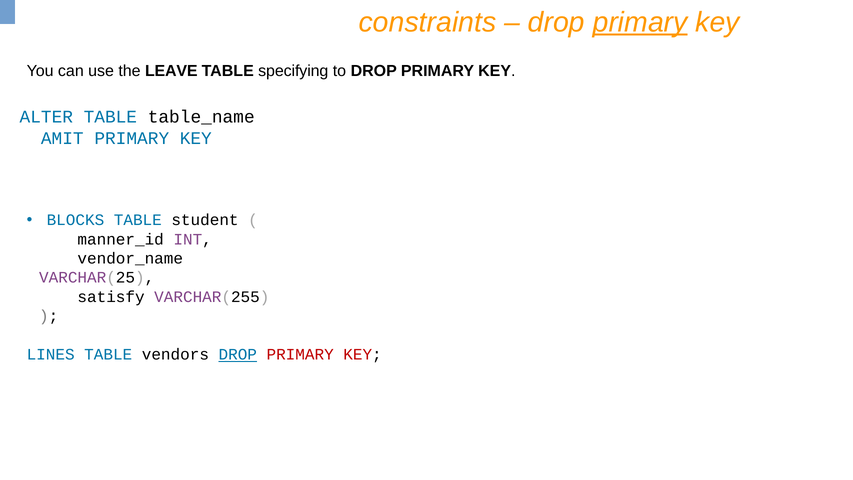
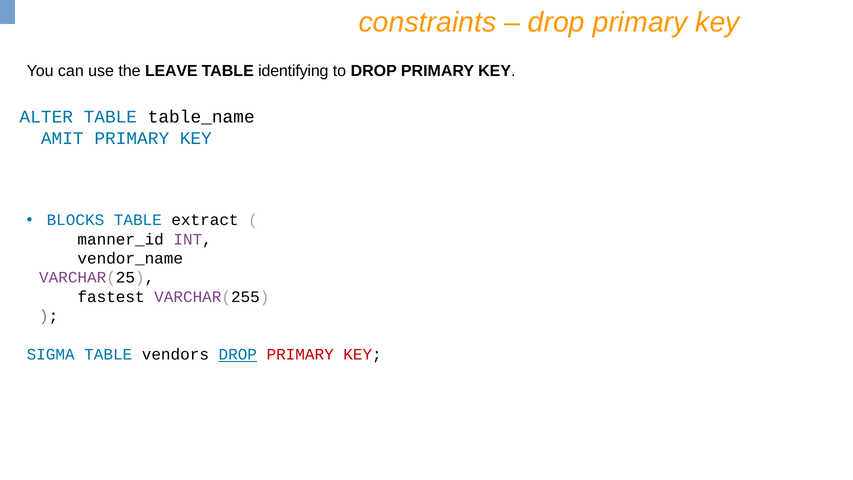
primary at (640, 22) underline: present -> none
specifying: specifying -> identifying
student: student -> extract
satisfy: satisfy -> fastest
LINES: LINES -> SIGMA
